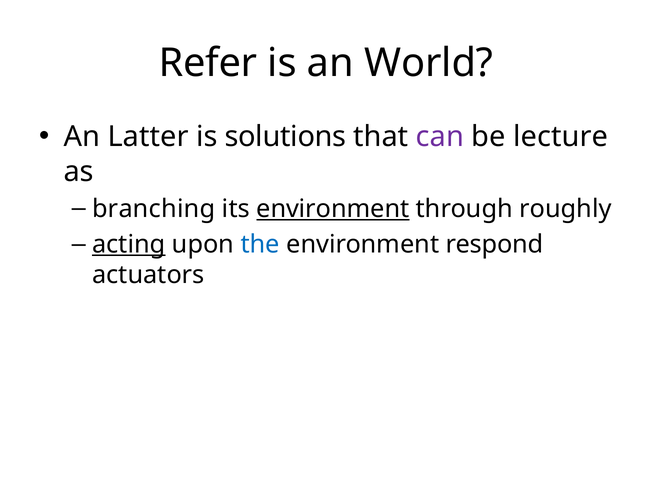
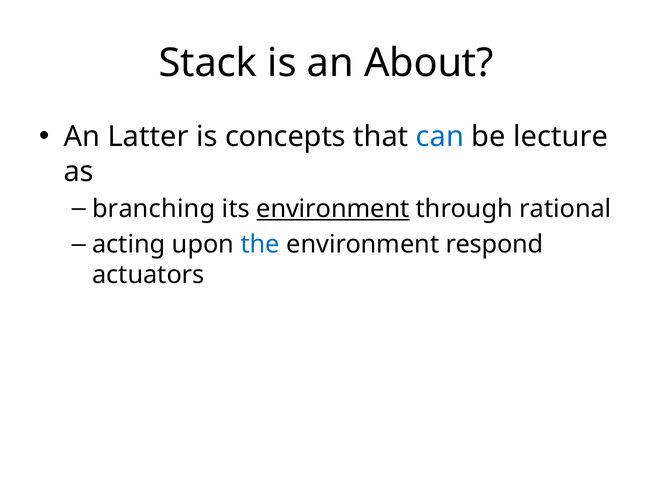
Refer: Refer -> Stack
World: World -> About
solutions: solutions -> concepts
can colour: purple -> blue
roughly: roughly -> rational
acting underline: present -> none
